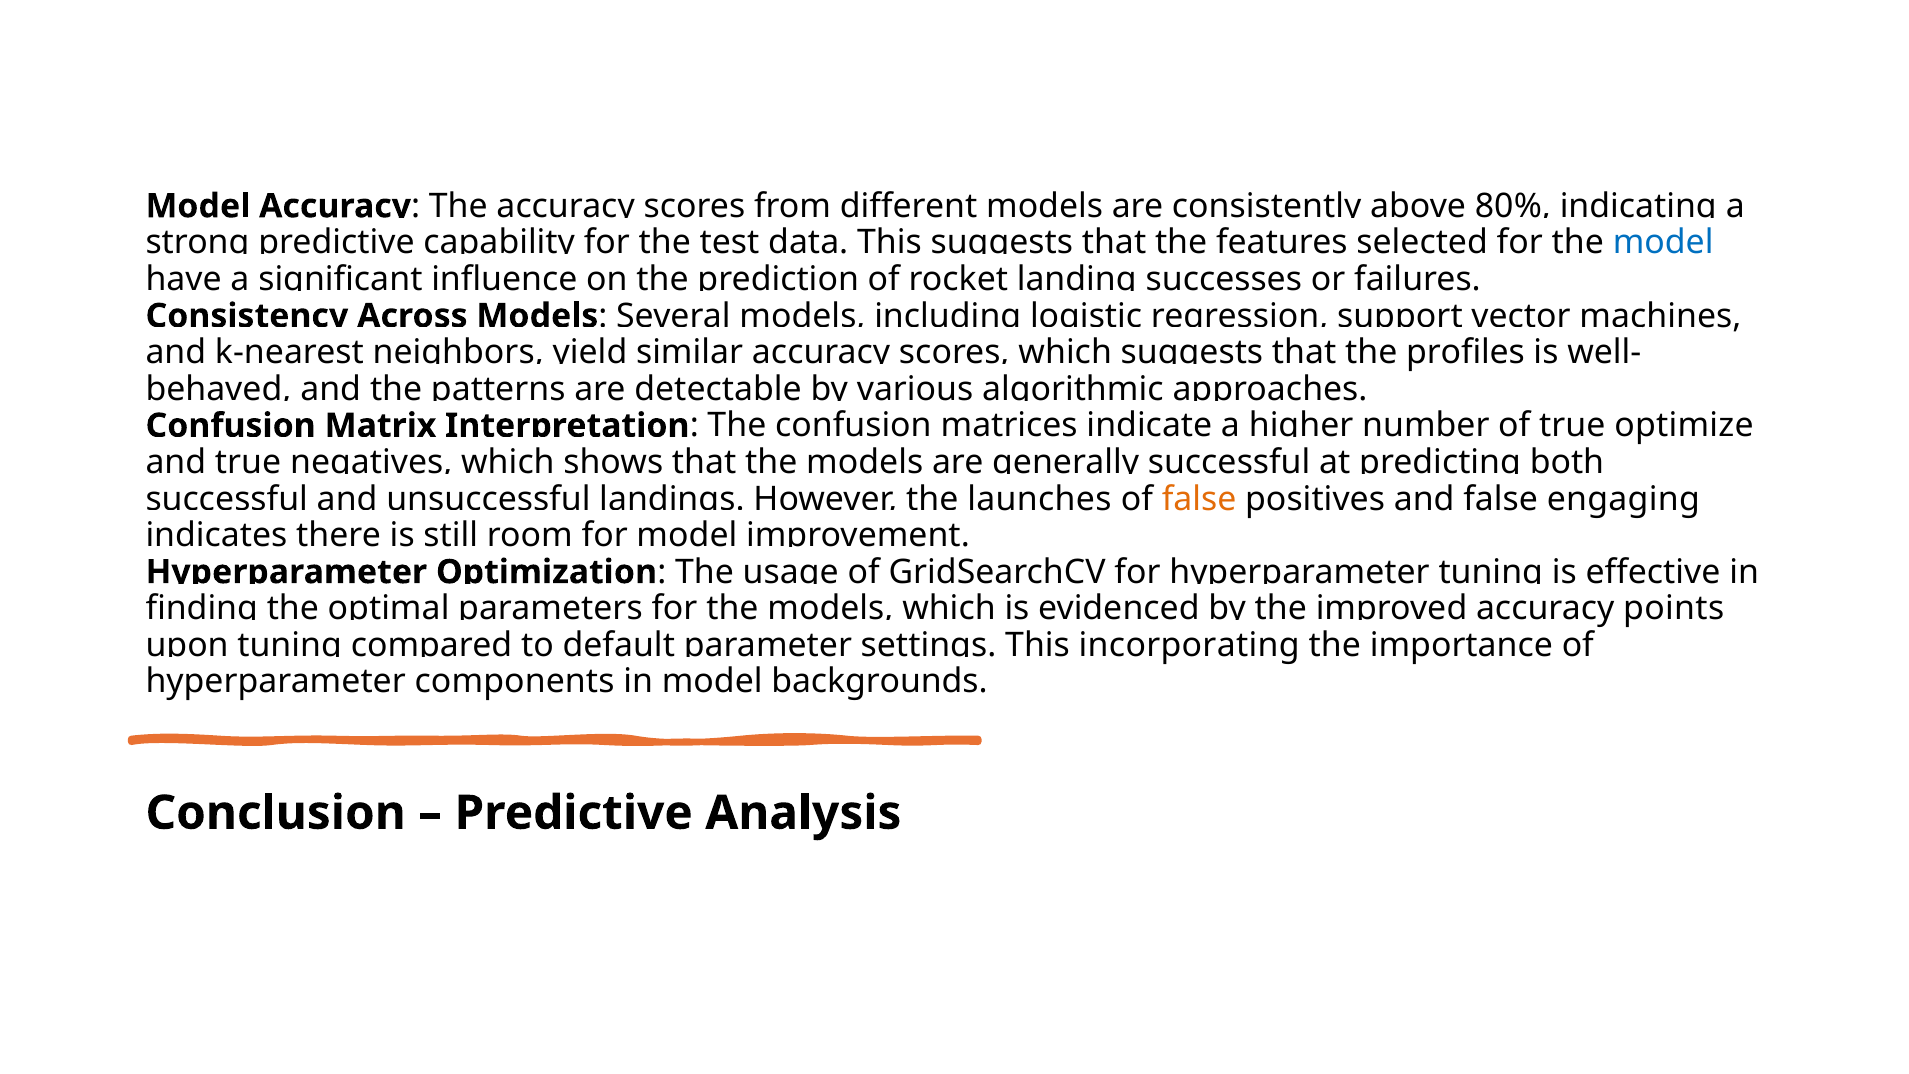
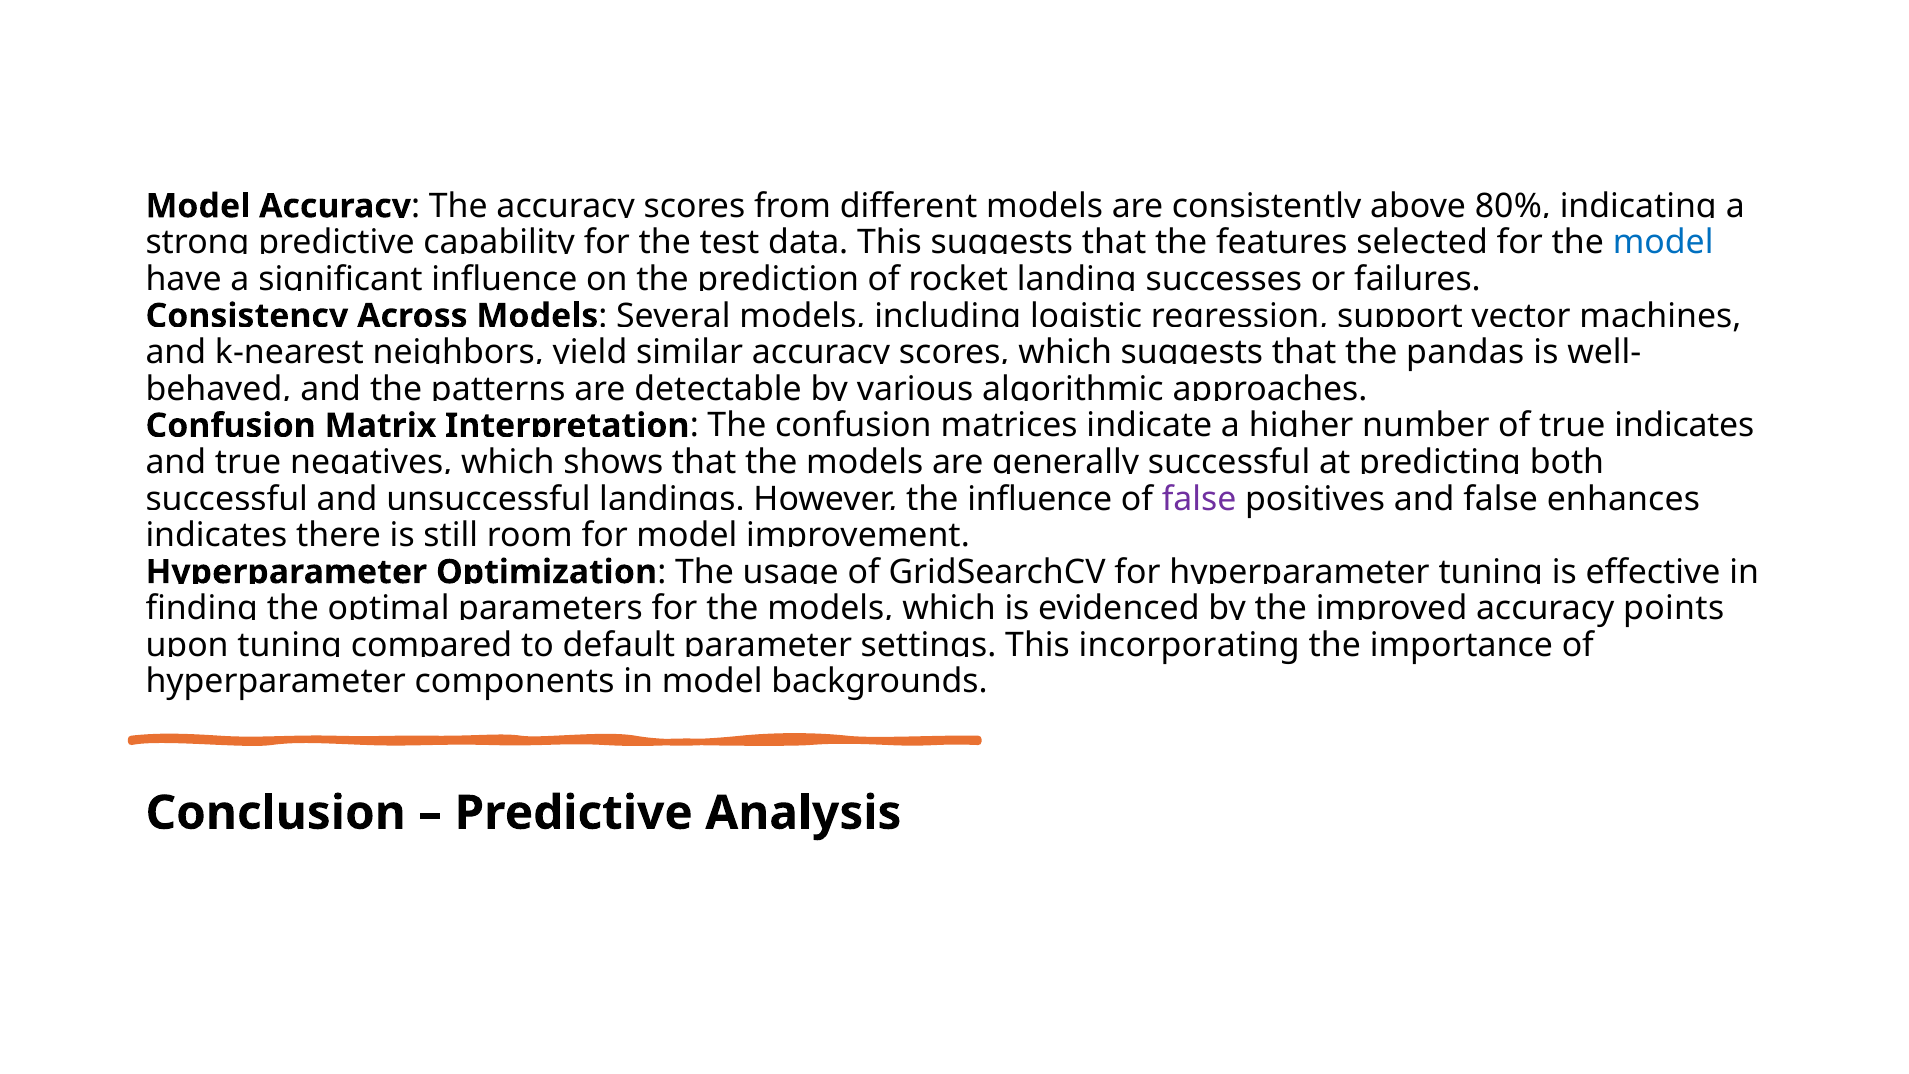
profiles: profiles -> pandas
optimize at (1684, 426): optimize -> indicates
launches at (1039, 499): launches -> influence
false at (1199, 499) colour: orange -> purple
engaging: engaging -> enhances
